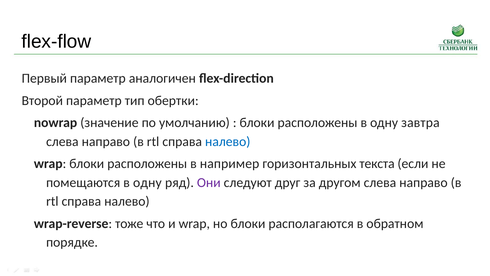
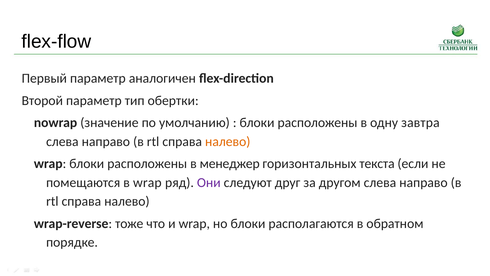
налево at (228, 141) colour: blue -> orange
например: например -> менеджер
помещаются в одну: одну -> wrap
